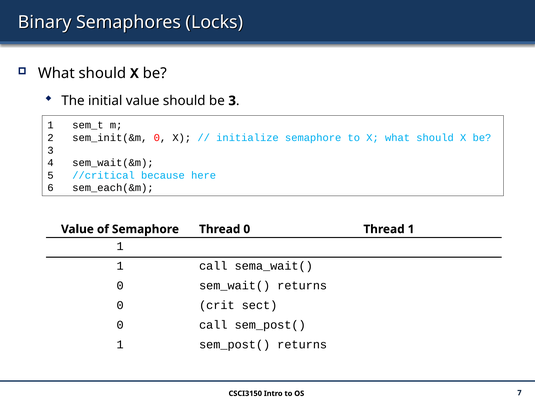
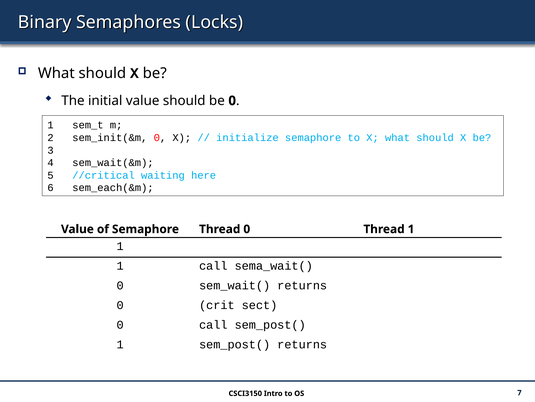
should be 3: 3 -> 0
because: because -> waiting
